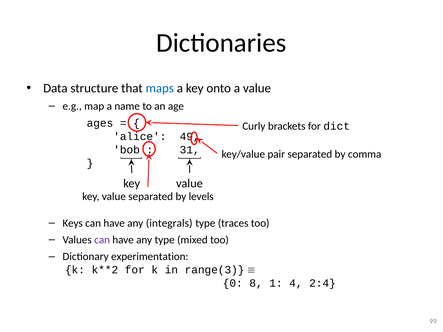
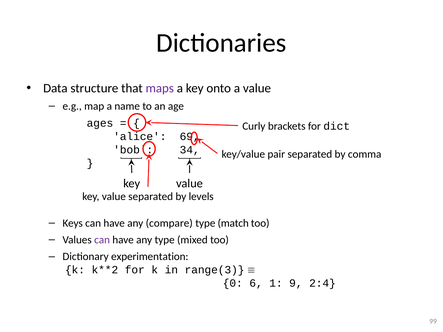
maps colour: blue -> purple
49: 49 -> 69
31: 31 -> 34
integrals: integrals -> compare
traces: traces -> match
8: 8 -> 6
4: 4 -> 9
